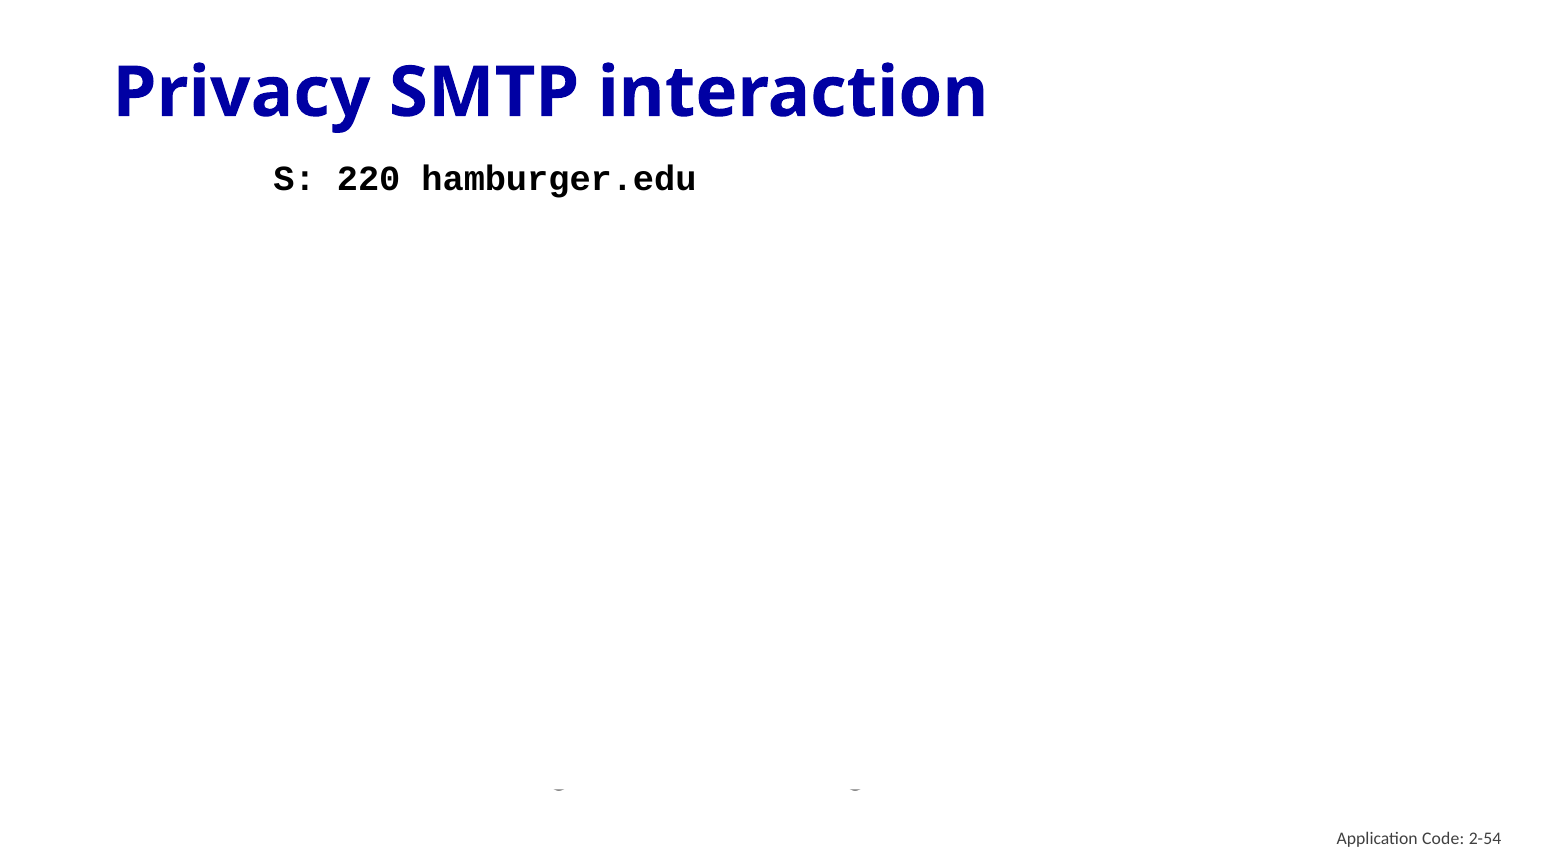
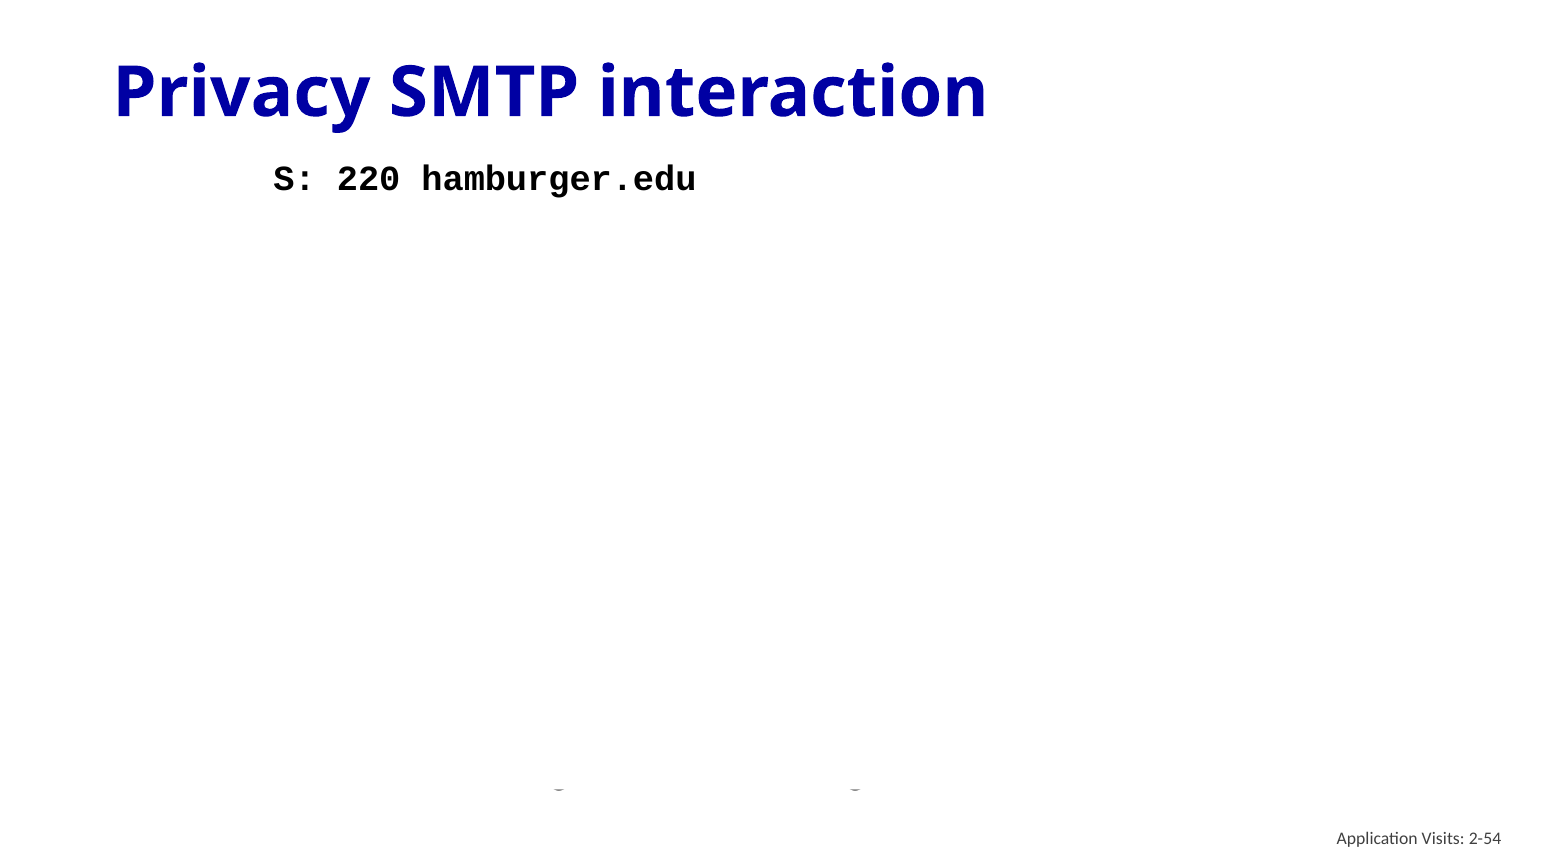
Code: Code -> Visits
